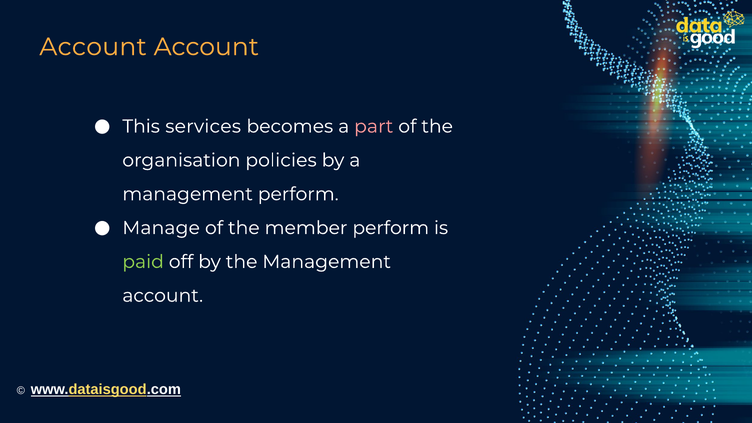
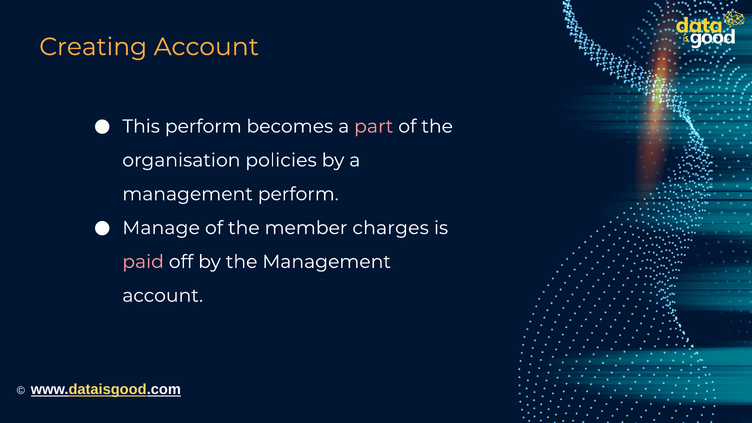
Account at (93, 47): Account -> Creating
This services: services -> perform
member perform: perform -> charges
paid colour: light green -> pink
